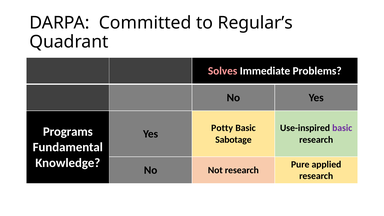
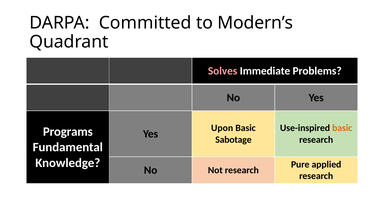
Regular’s: Regular’s -> Modern’s
Potty: Potty -> Upon
basic at (342, 128) colour: purple -> orange
